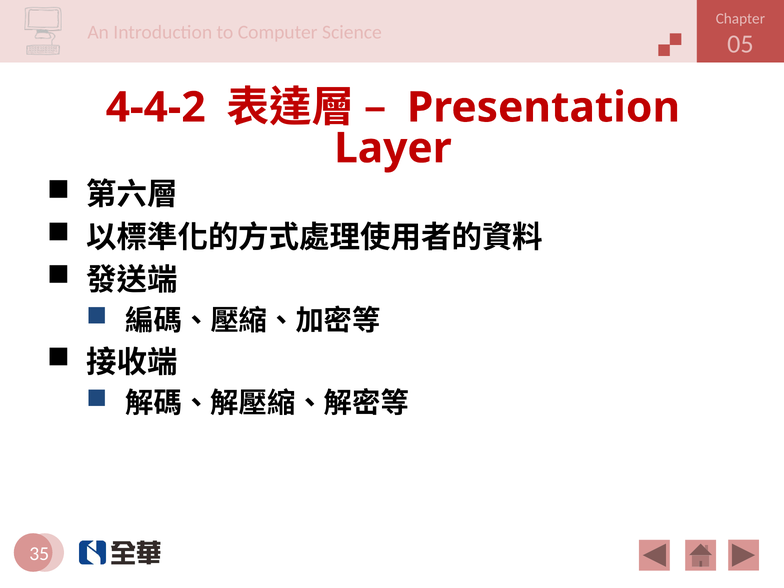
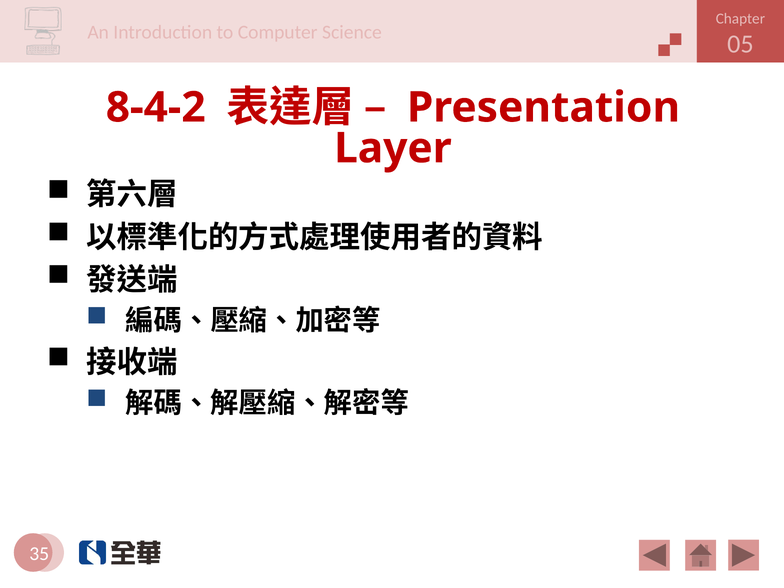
4-4-2: 4-4-2 -> 8-4-2
